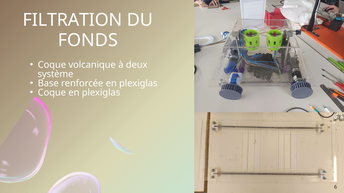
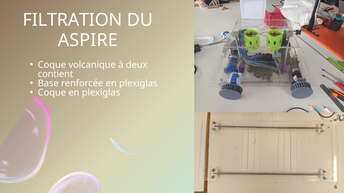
FONDS: FONDS -> ASPIRE
système: système -> contient
